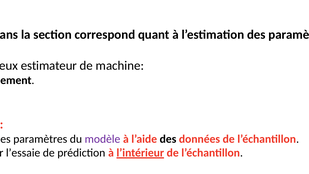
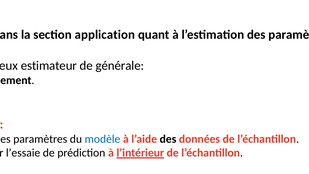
correspond: correspond -> application
de machine: machine -> générale
modèle at (102, 139) colour: purple -> blue
